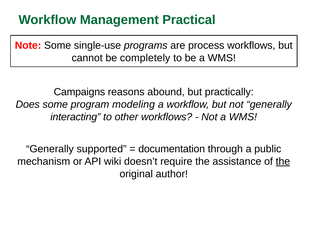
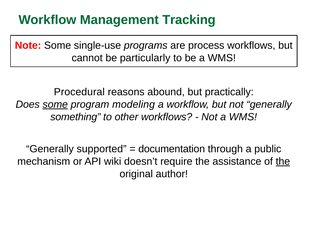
Practical: Practical -> Tracking
completely: completely -> particularly
Campaigns: Campaigns -> Procedural
some at (55, 104) underline: none -> present
interacting: interacting -> something
